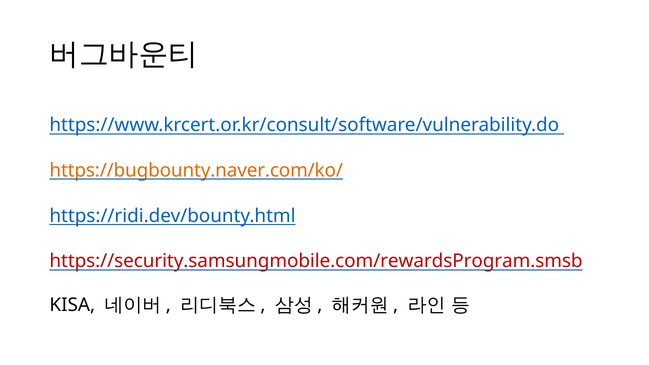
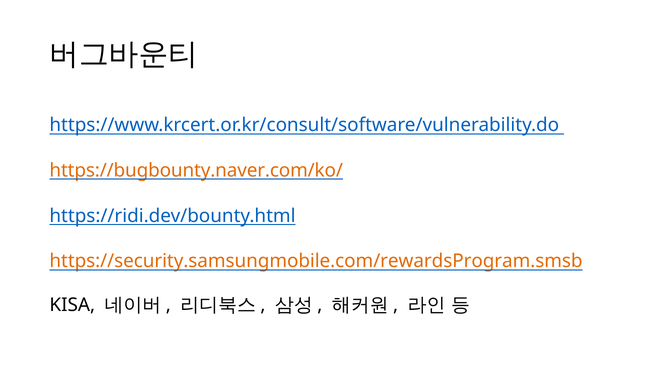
https://security.samsungmobile.com/rewardsProgram.smsb colour: red -> orange
